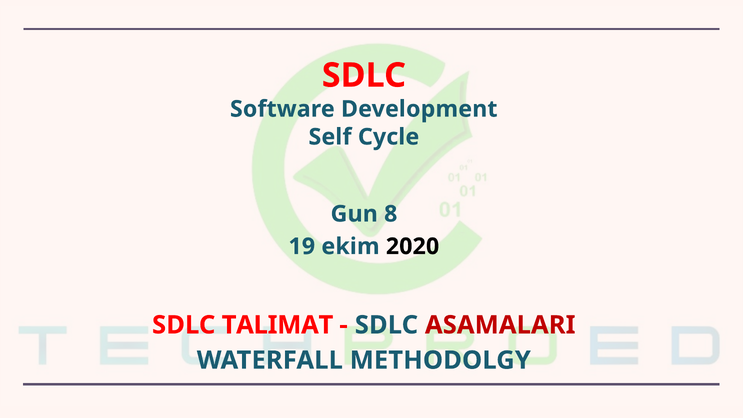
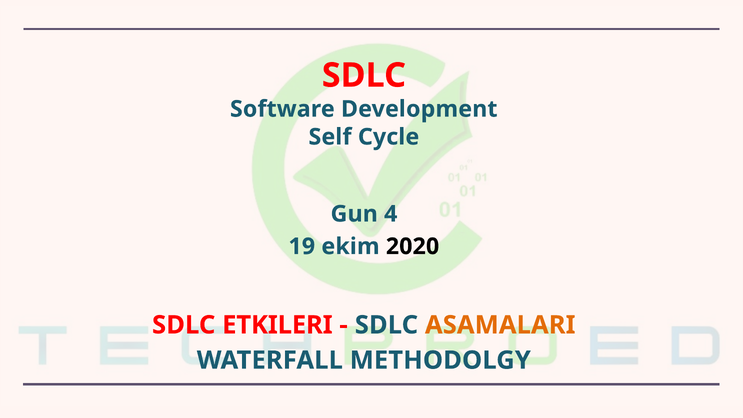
8: 8 -> 4
TALIMAT: TALIMAT -> ETKILERI
ASAMALARI colour: red -> orange
